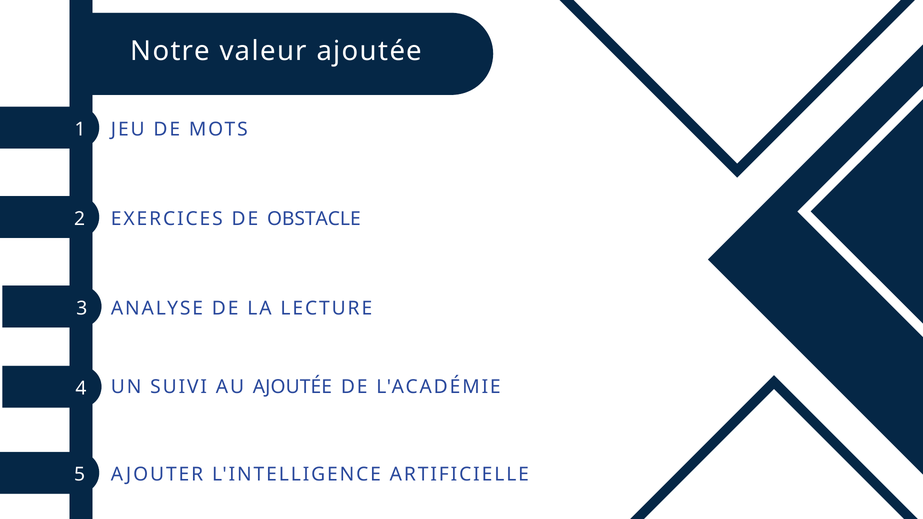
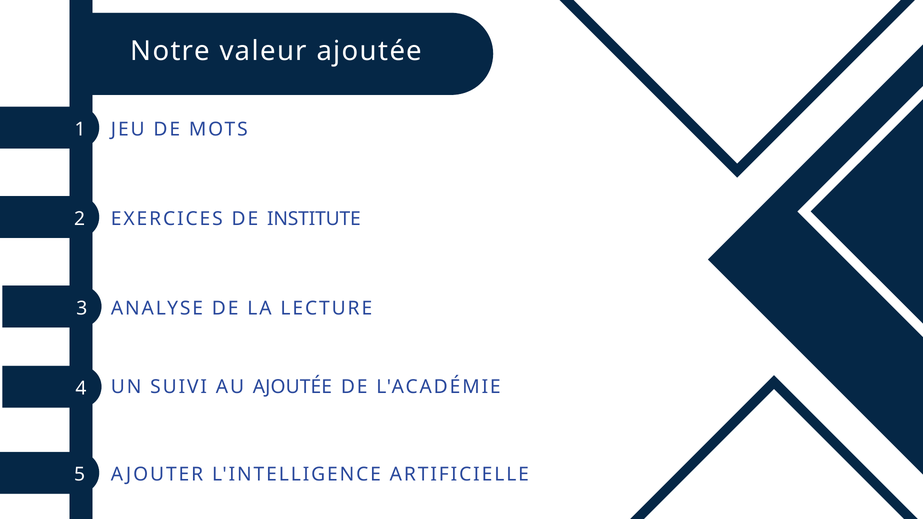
OBSTACLE: OBSTACLE -> INSTITUTE
